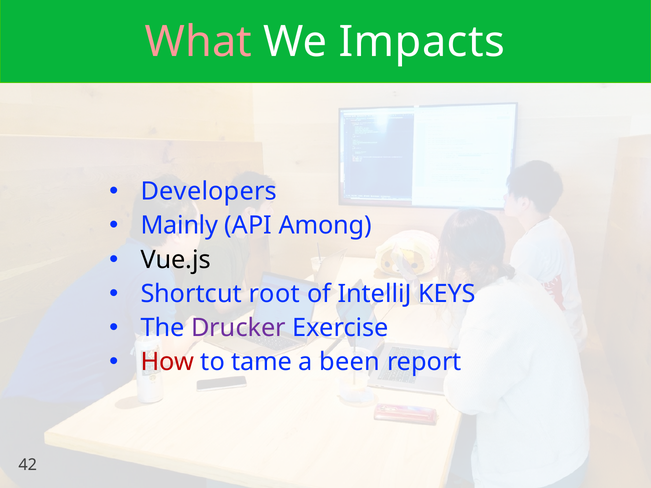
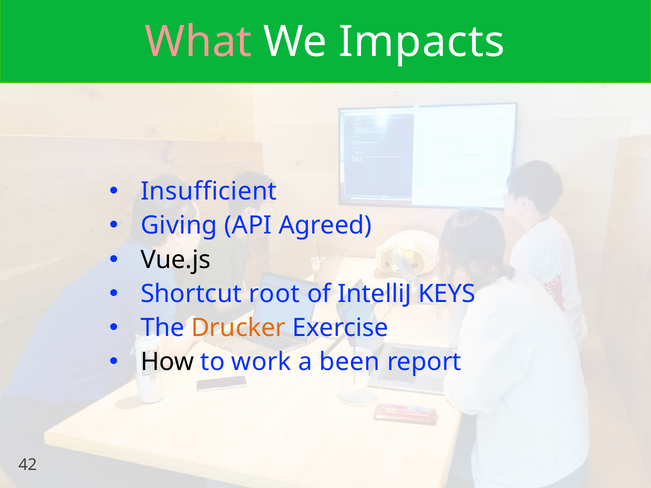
Developers: Developers -> Insufficient
Mainly: Mainly -> Giving
Among: Among -> Agreed
Drucker colour: purple -> orange
How colour: red -> black
tame: tame -> work
